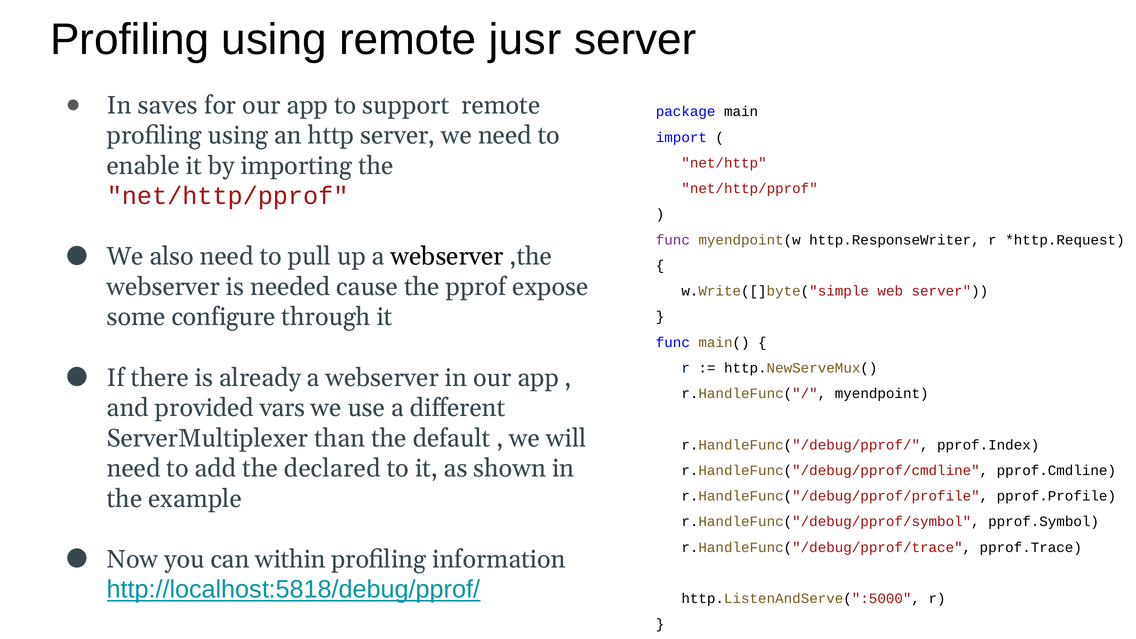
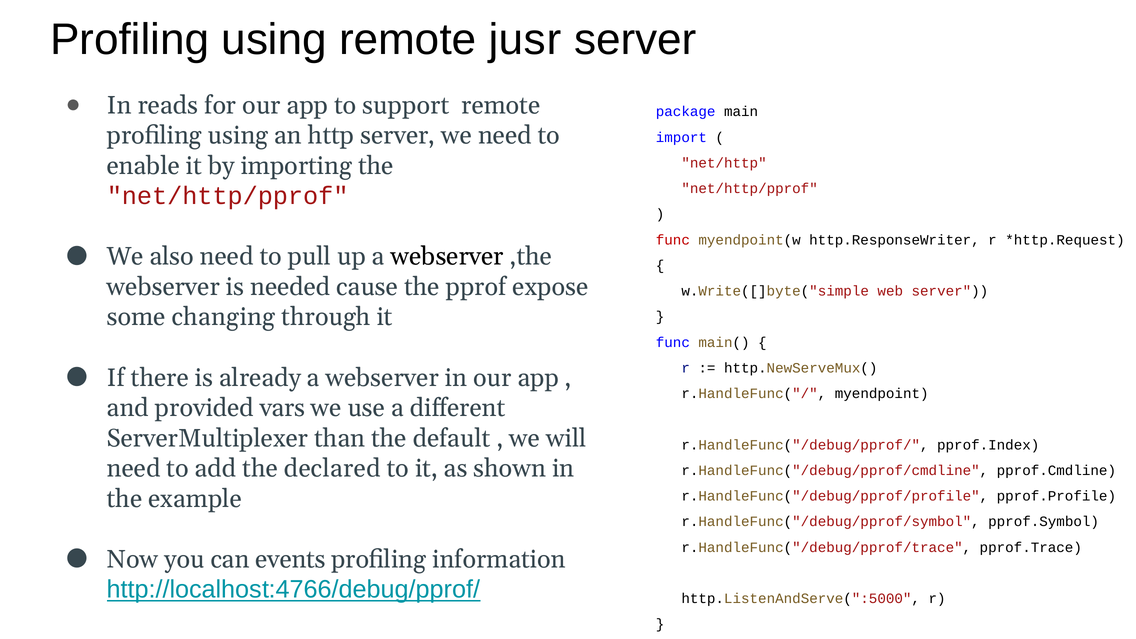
saves: saves -> reads
func at (673, 240) colour: purple -> red
configure: configure -> changing
within: within -> events
http://localhost:5818/debug/pprof/: http://localhost:5818/debug/pprof/ -> http://localhost:4766/debug/pprof/
